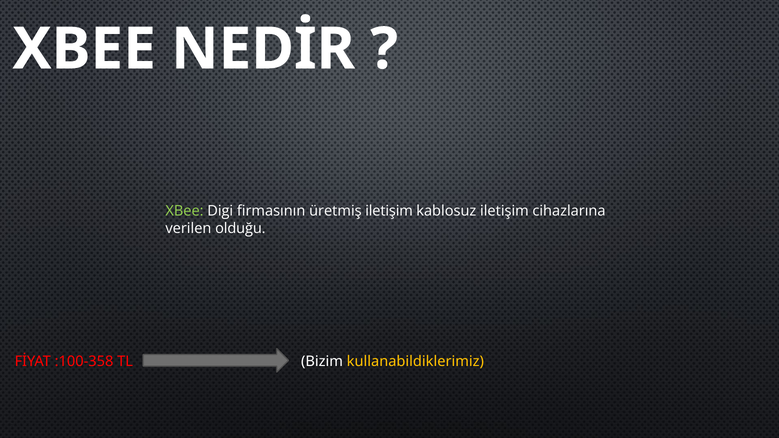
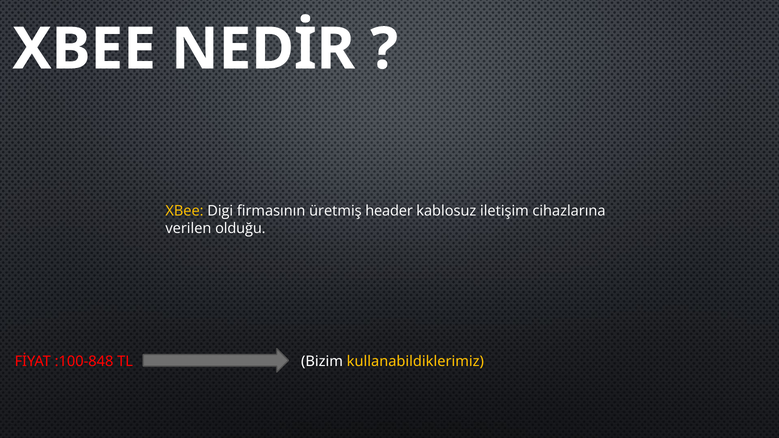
XBee at (185, 211) colour: light green -> yellow
üretmiş iletişim: iletişim -> header
:100-358: :100-358 -> :100-848
